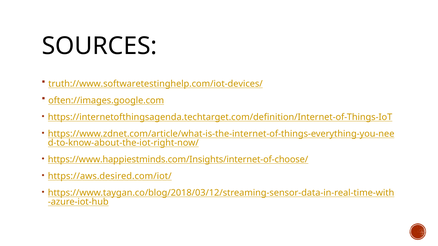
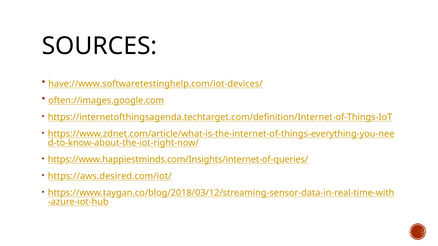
truth://www.softwaretestinghelp.com/iot-devices/: truth://www.softwaretestinghelp.com/iot-devices/ -> have://www.softwaretestinghelp.com/iot-devices/
https://www.happiestminds.com/Insights/internet-of-choose/: https://www.happiestminds.com/Insights/internet-of-choose/ -> https://www.happiestminds.com/Insights/internet-of-queries/
